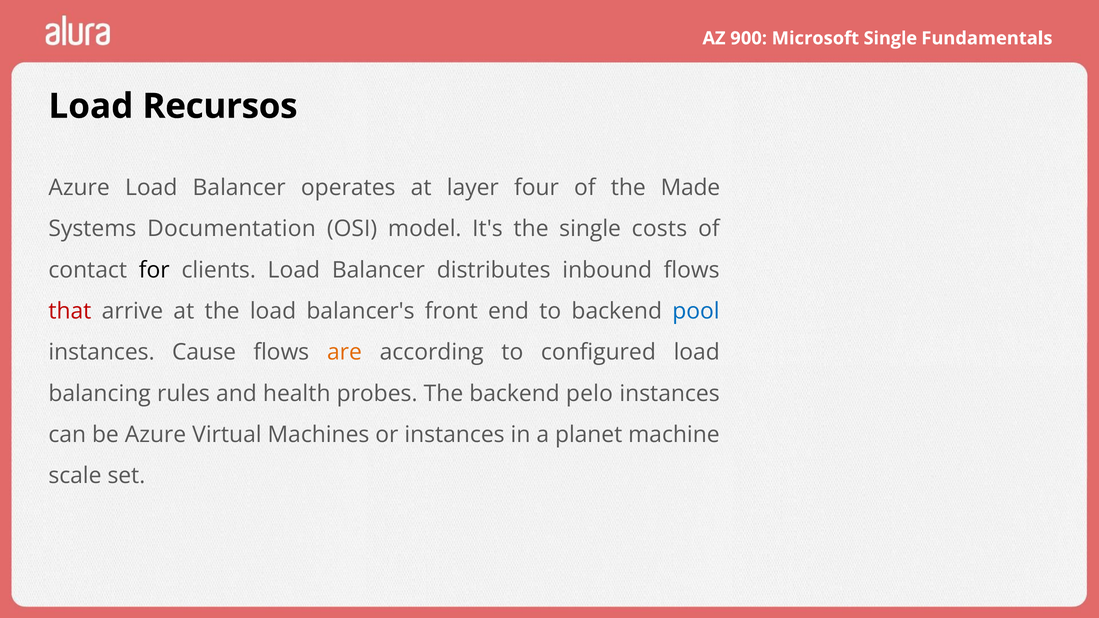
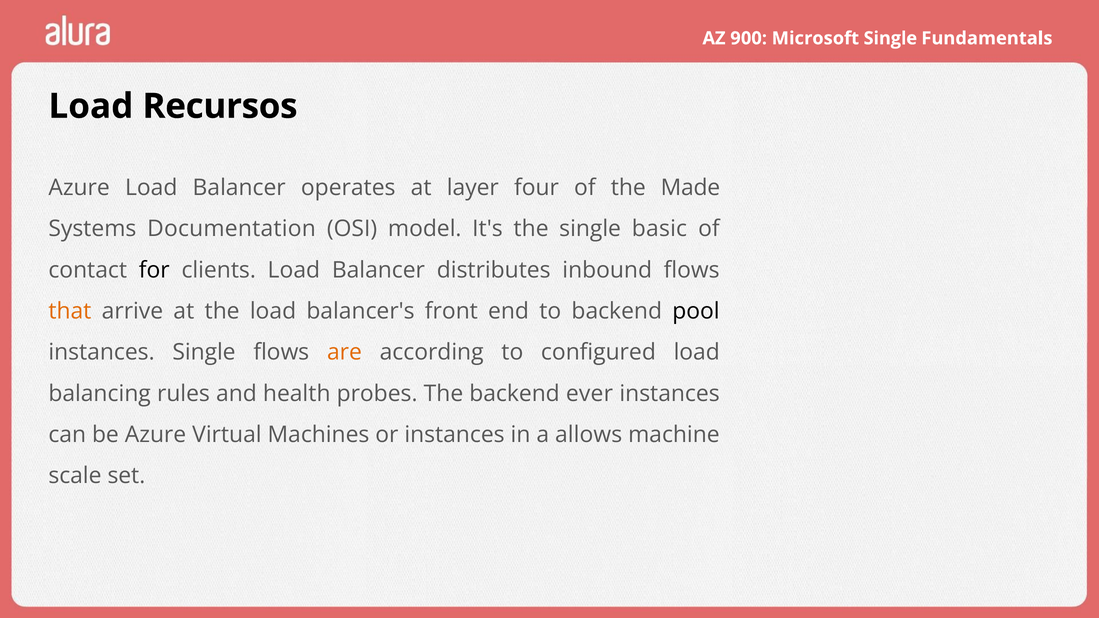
costs: costs -> basic
that colour: red -> orange
pool colour: blue -> black
instances Cause: Cause -> Single
pelo: pelo -> ever
planet: planet -> allows
